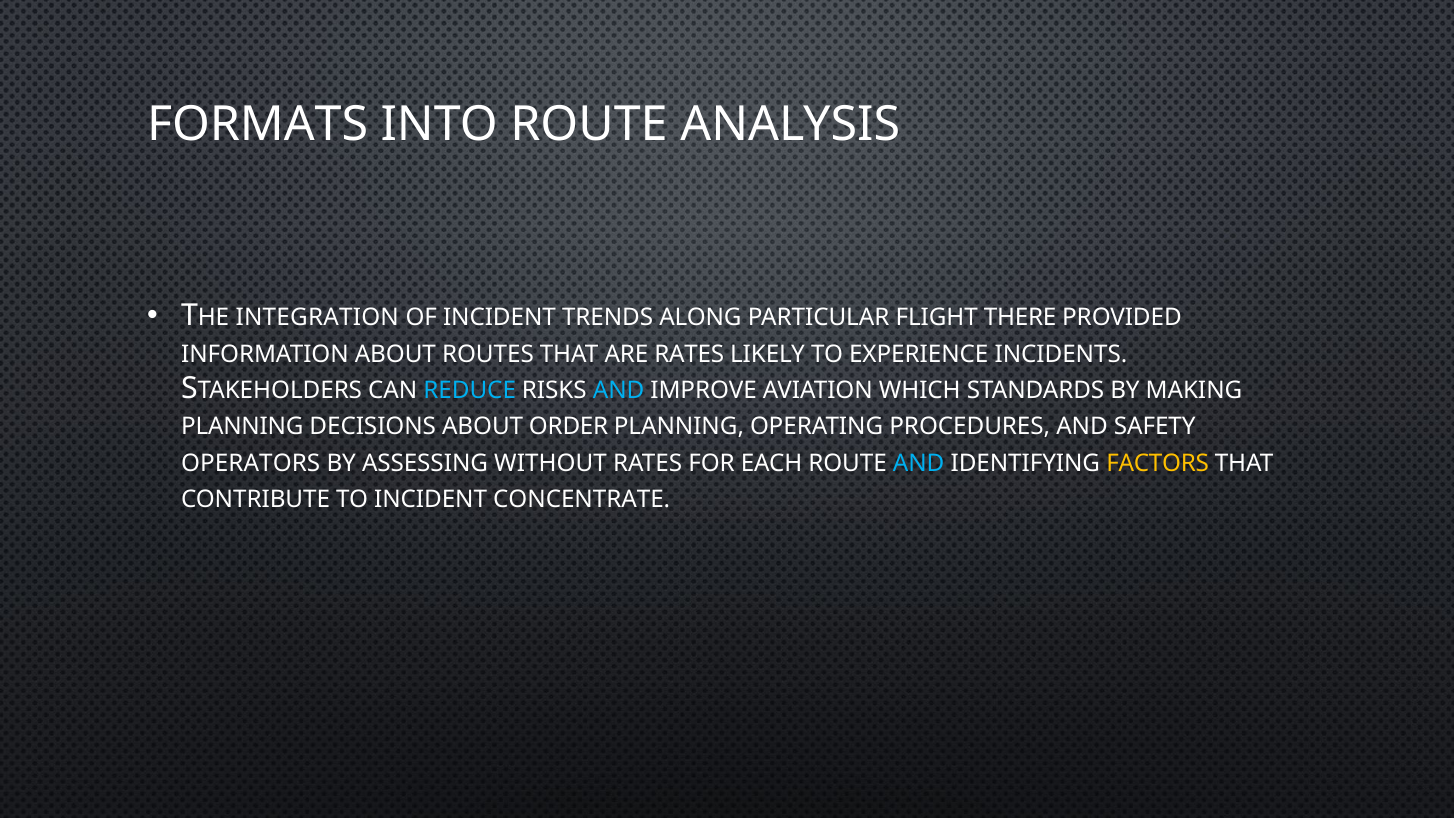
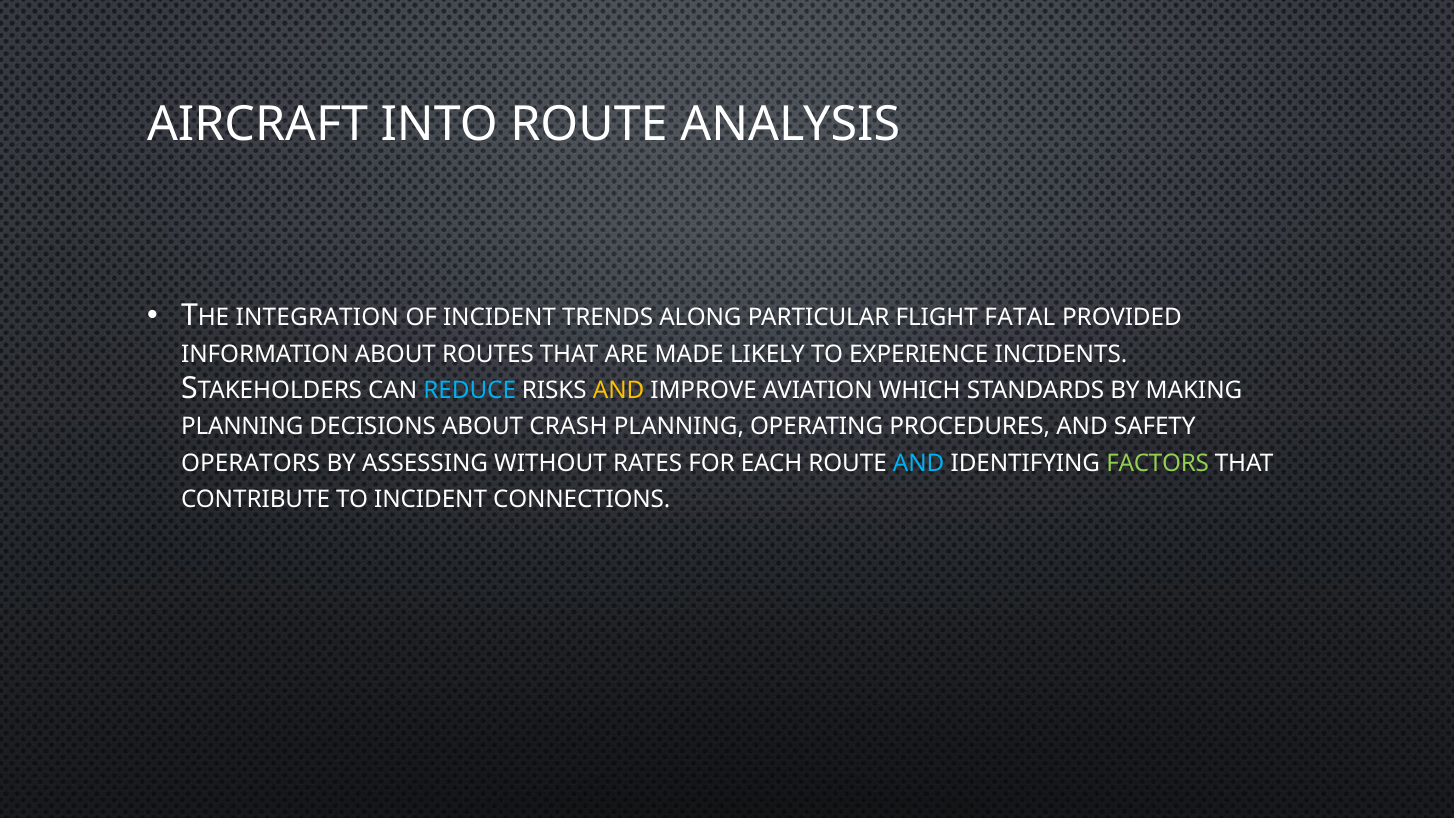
FORMATS: FORMATS -> AIRCRAFT
THERE: THERE -> FATAL
ARE RATES: RATES -> MADE
AND at (619, 390) colour: light blue -> yellow
ORDER: ORDER -> CRASH
FACTORS colour: yellow -> light green
CONCENTRATE: CONCENTRATE -> CONNECTIONS
